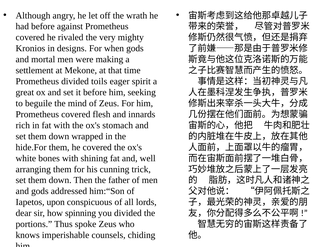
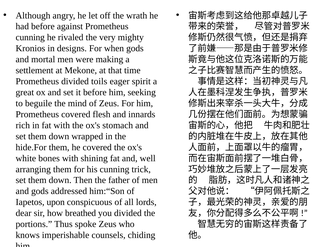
covered at (30, 38): covered -> cunning
spinning: spinning -> breathed
